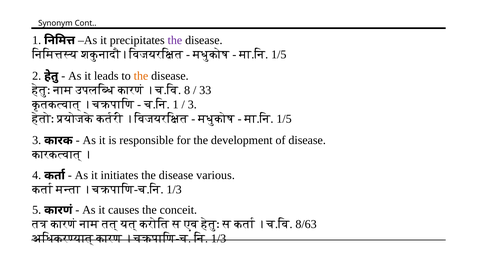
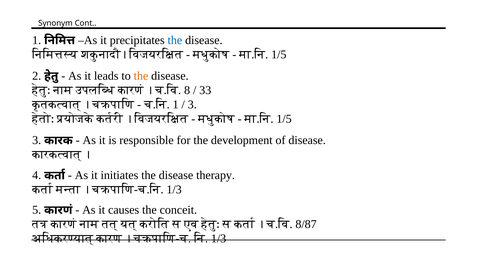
the at (175, 40) colour: purple -> blue
various: various -> therapy
8/63: 8/63 -> 8/87
